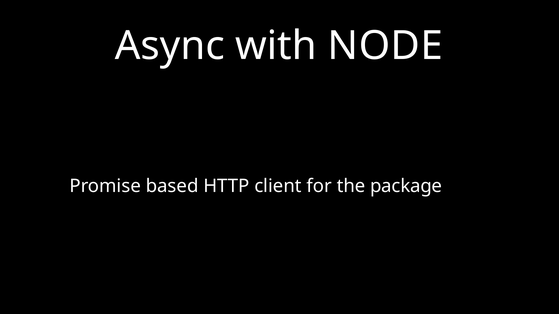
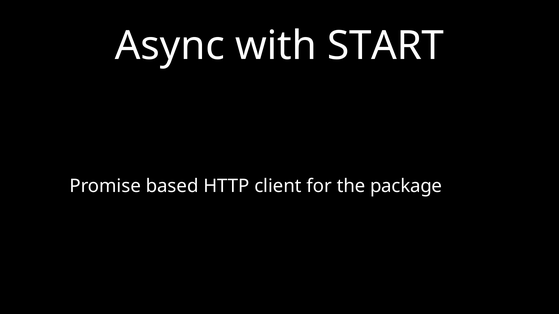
NODE: NODE -> START
